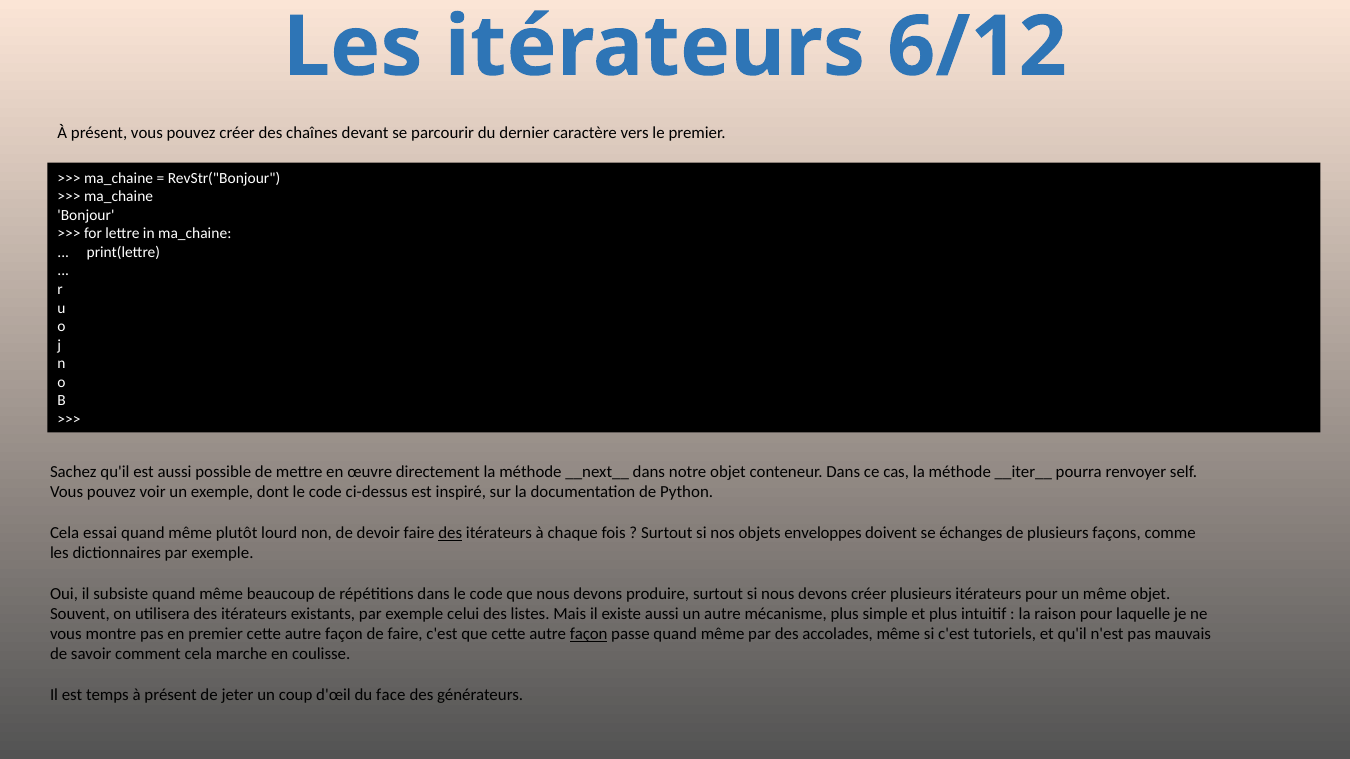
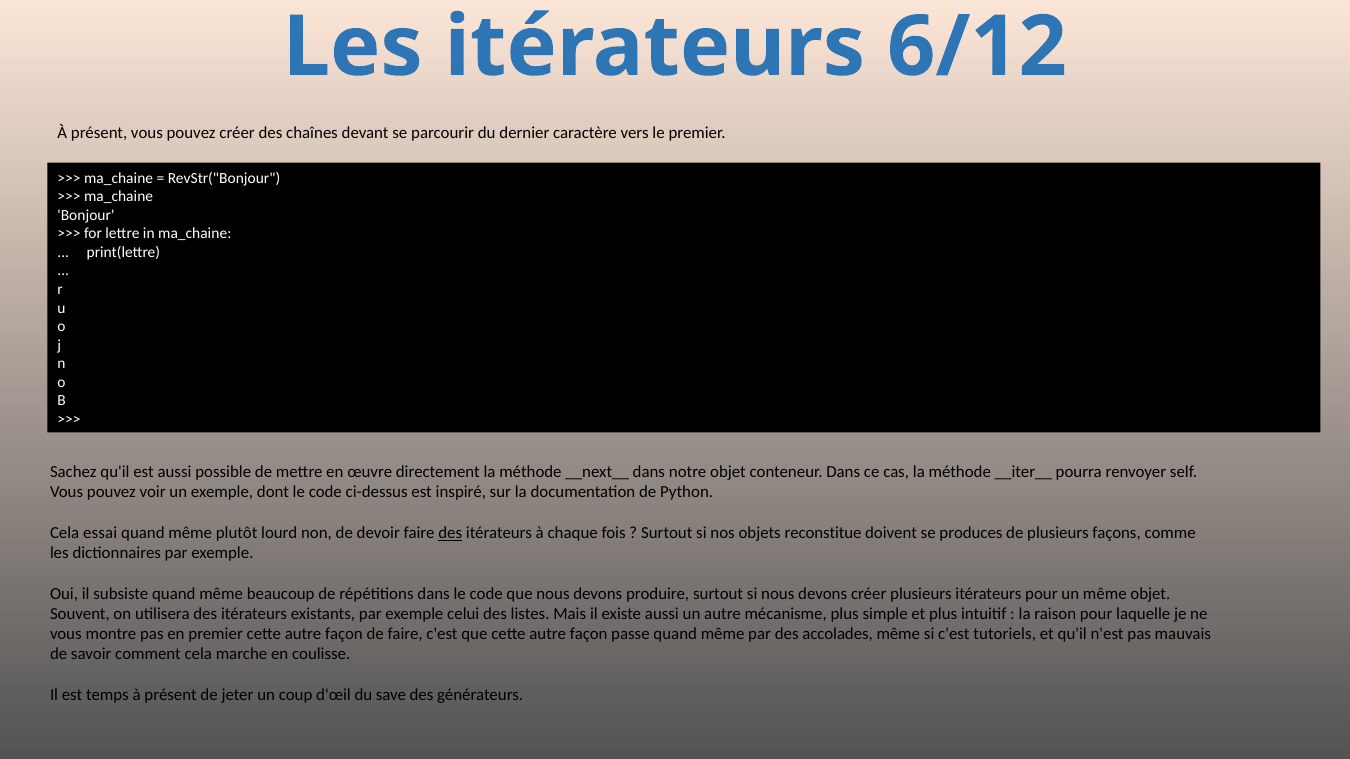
enveloppes: enveloppes -> reconstitue
échanges: échanges -> produces
façon at (589, 634) underline: present -> none
face: face -> save
